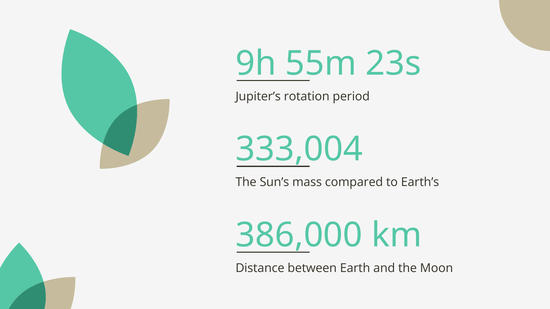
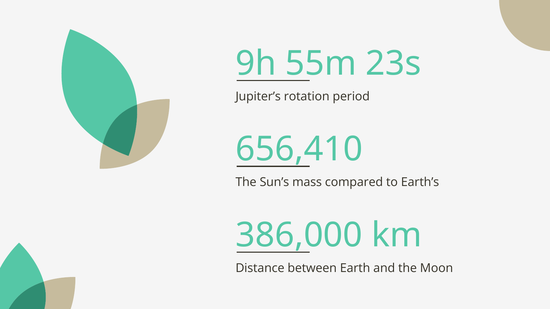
333,004: 333,004 -> 656,410
